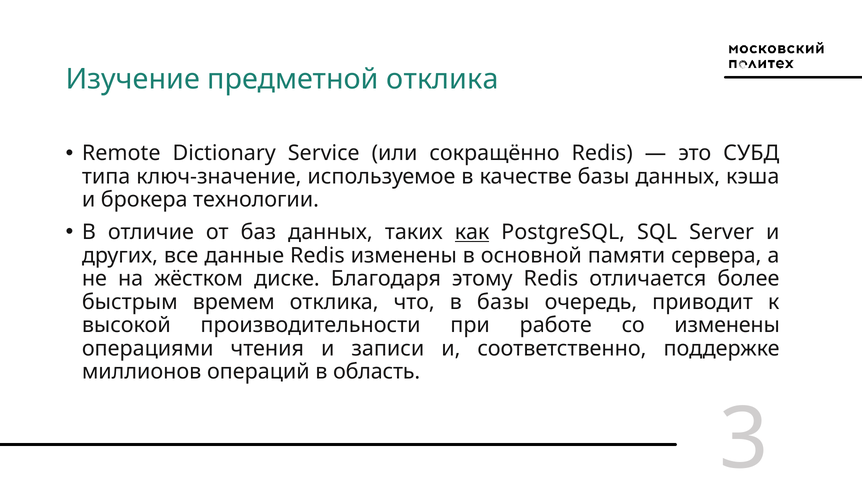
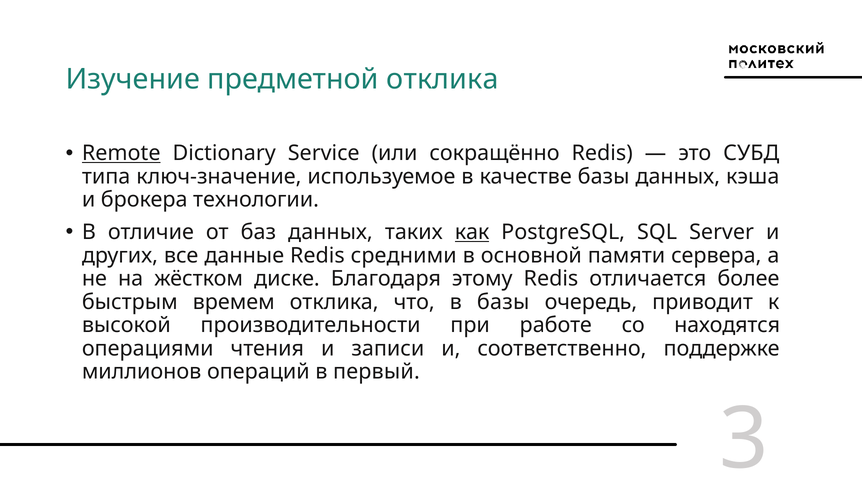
Remote underline: none -> present
Redis изменены: изменены -> средними
со изменены: изменены -> находятся
область: область -> первый
